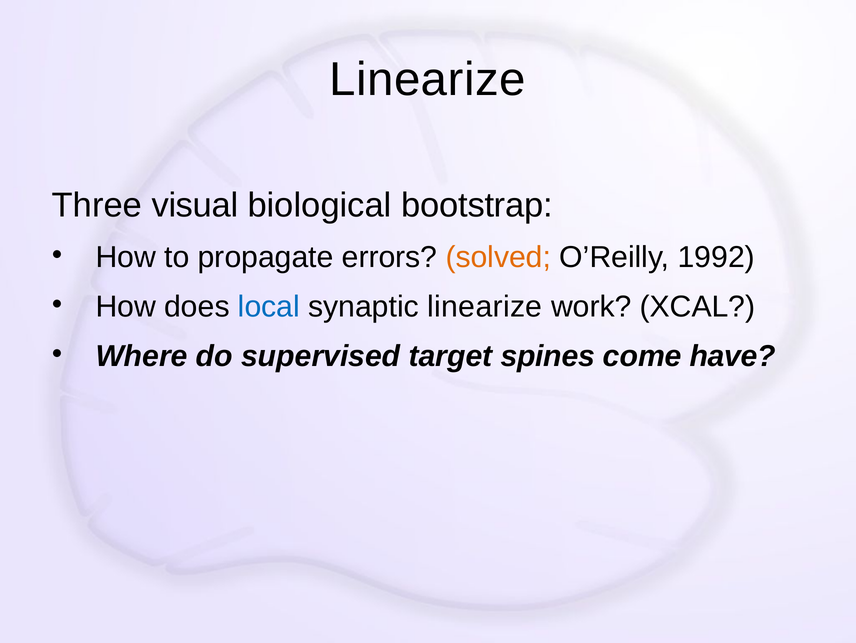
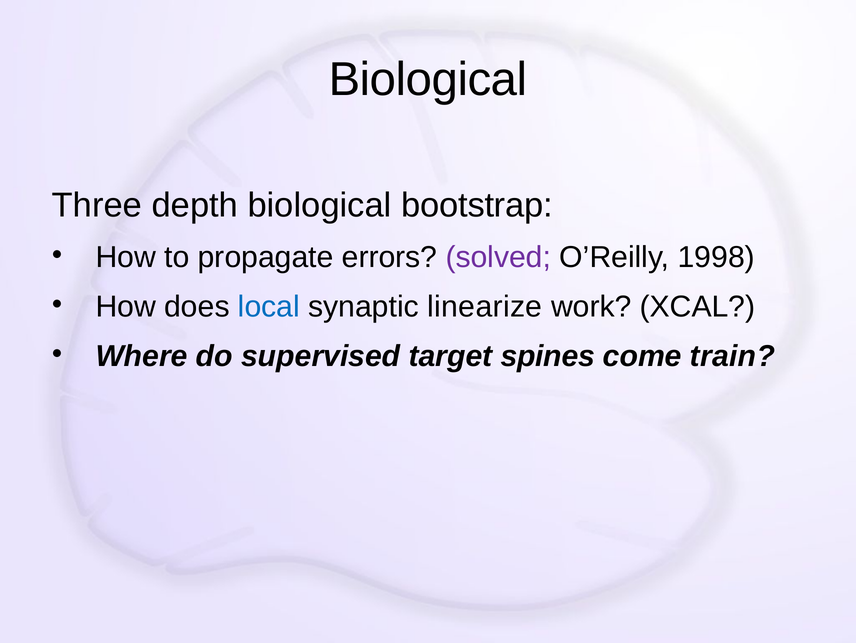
Linearize at (428, 80): Linearize -> Biological
visual: visual -> depth
solved colour: orange -> purple
1992: 1992 -> 1998
have: have -> train
